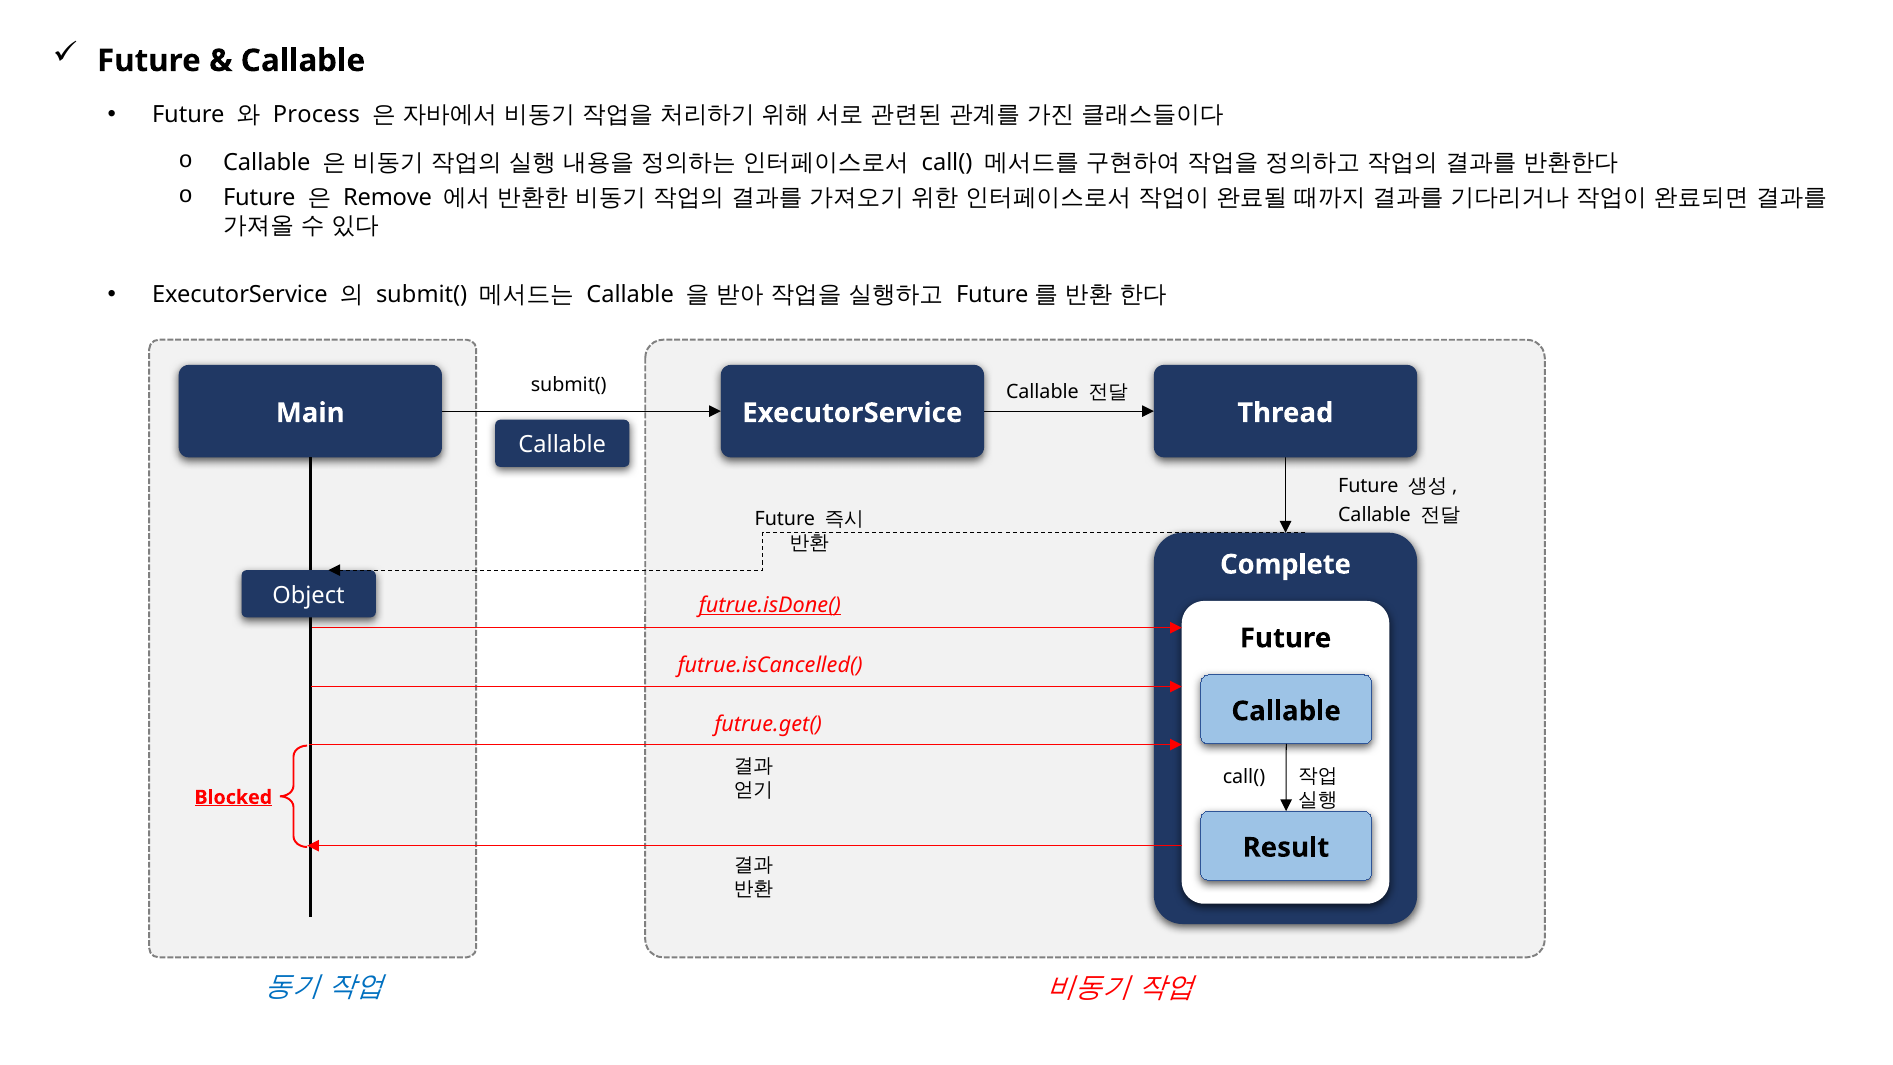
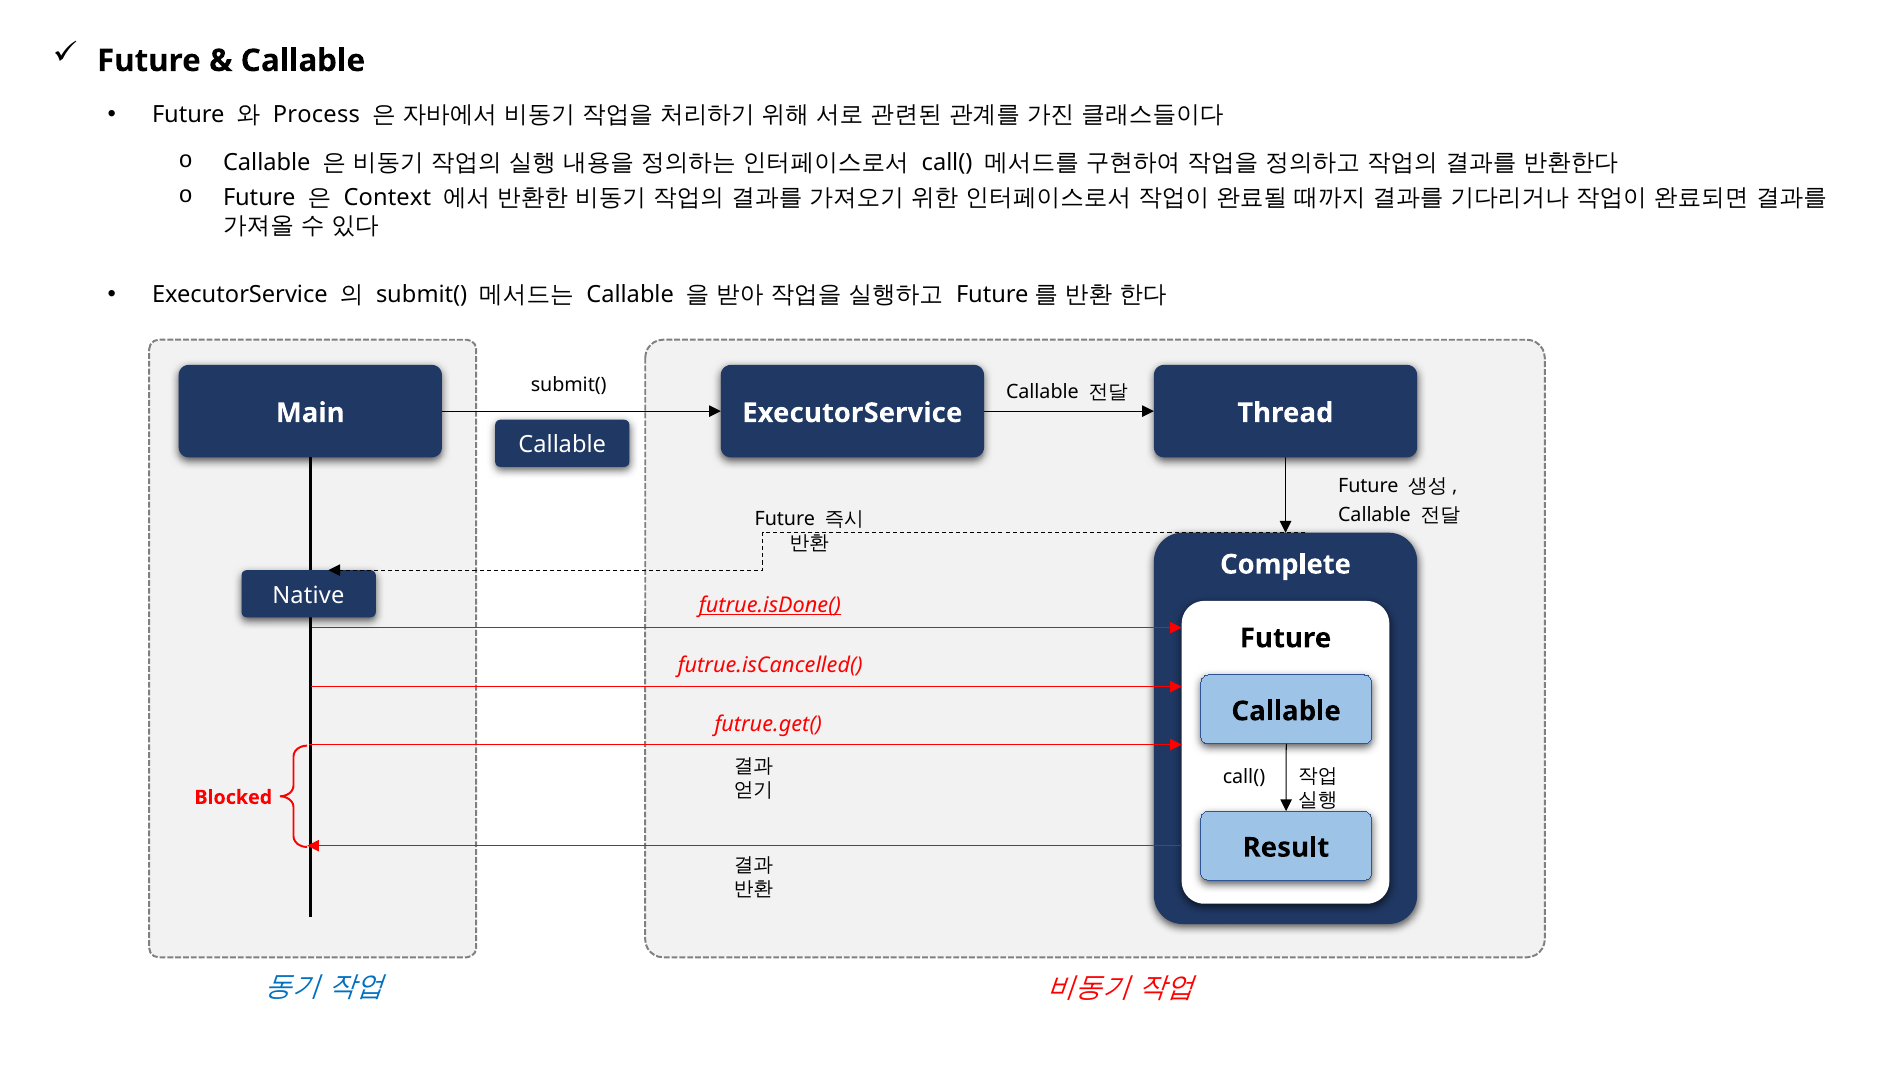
Remove: Remove -> Context
Object: Object -> Native
Blocked underline: present -> none
